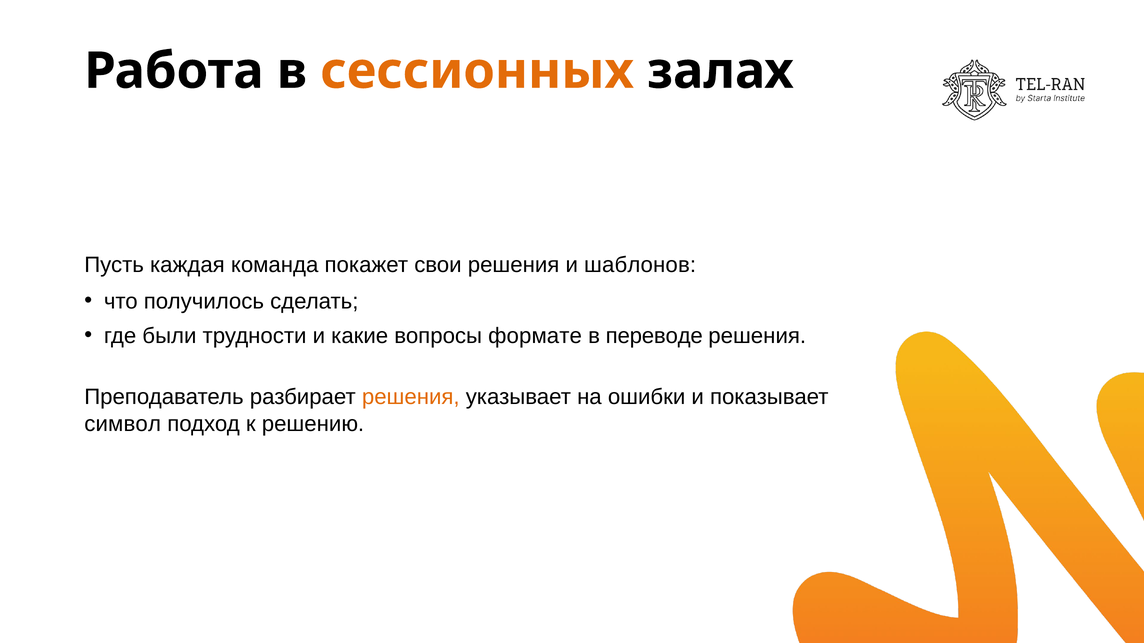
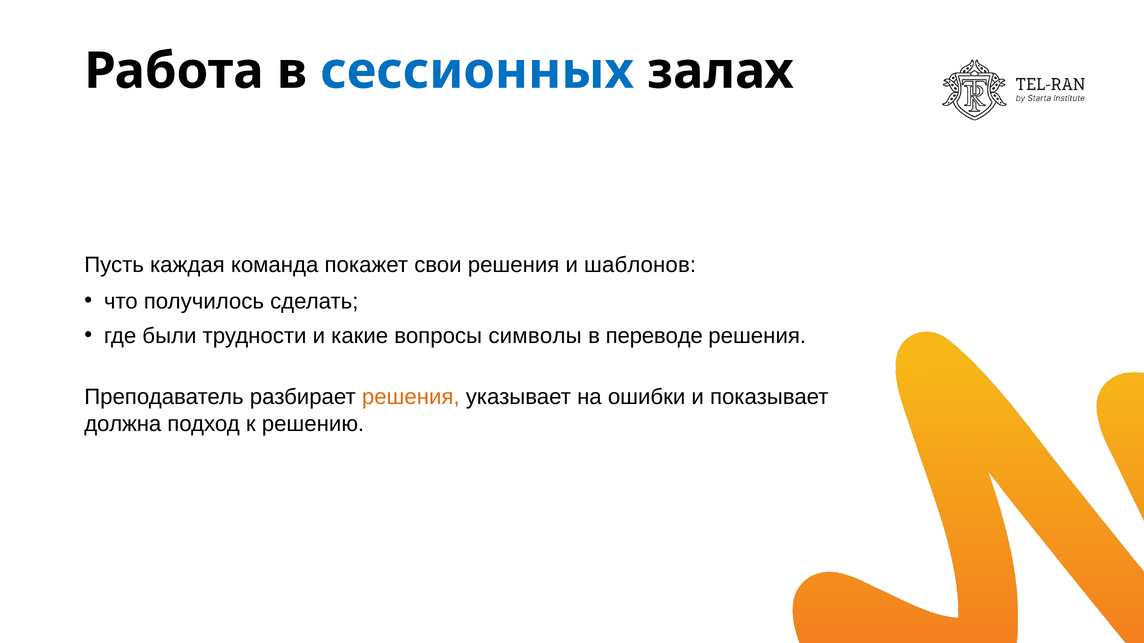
сессионных colour: orange -> blue
формате: формате -> символы
символ: символ -> должна
